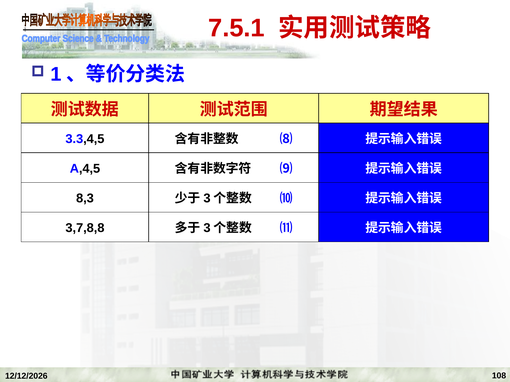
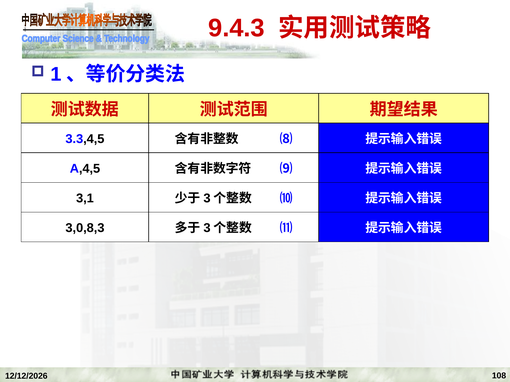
7.5.1: 7.5.1 -> 9.4.3
8,3: 8,3 -> 3,1
3,7,8,8: 3,7,8,8 -> 3,0,8,3
